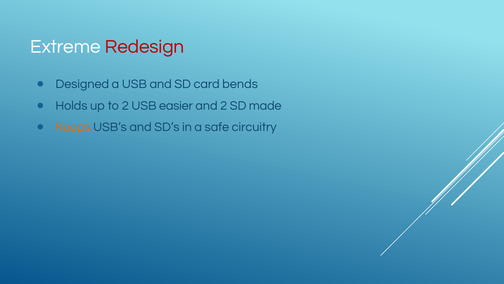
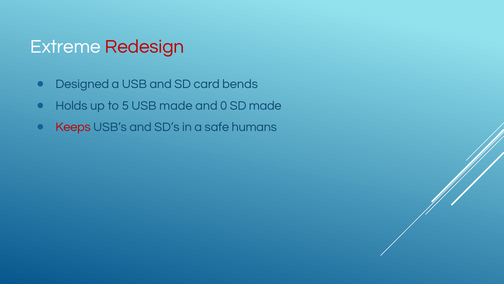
to 2: 2 -> 5
USB easier: easier -> made
and 2: 2 -> 0
Keeps colour: orange -> red
circuitry: circuitry -> humans
